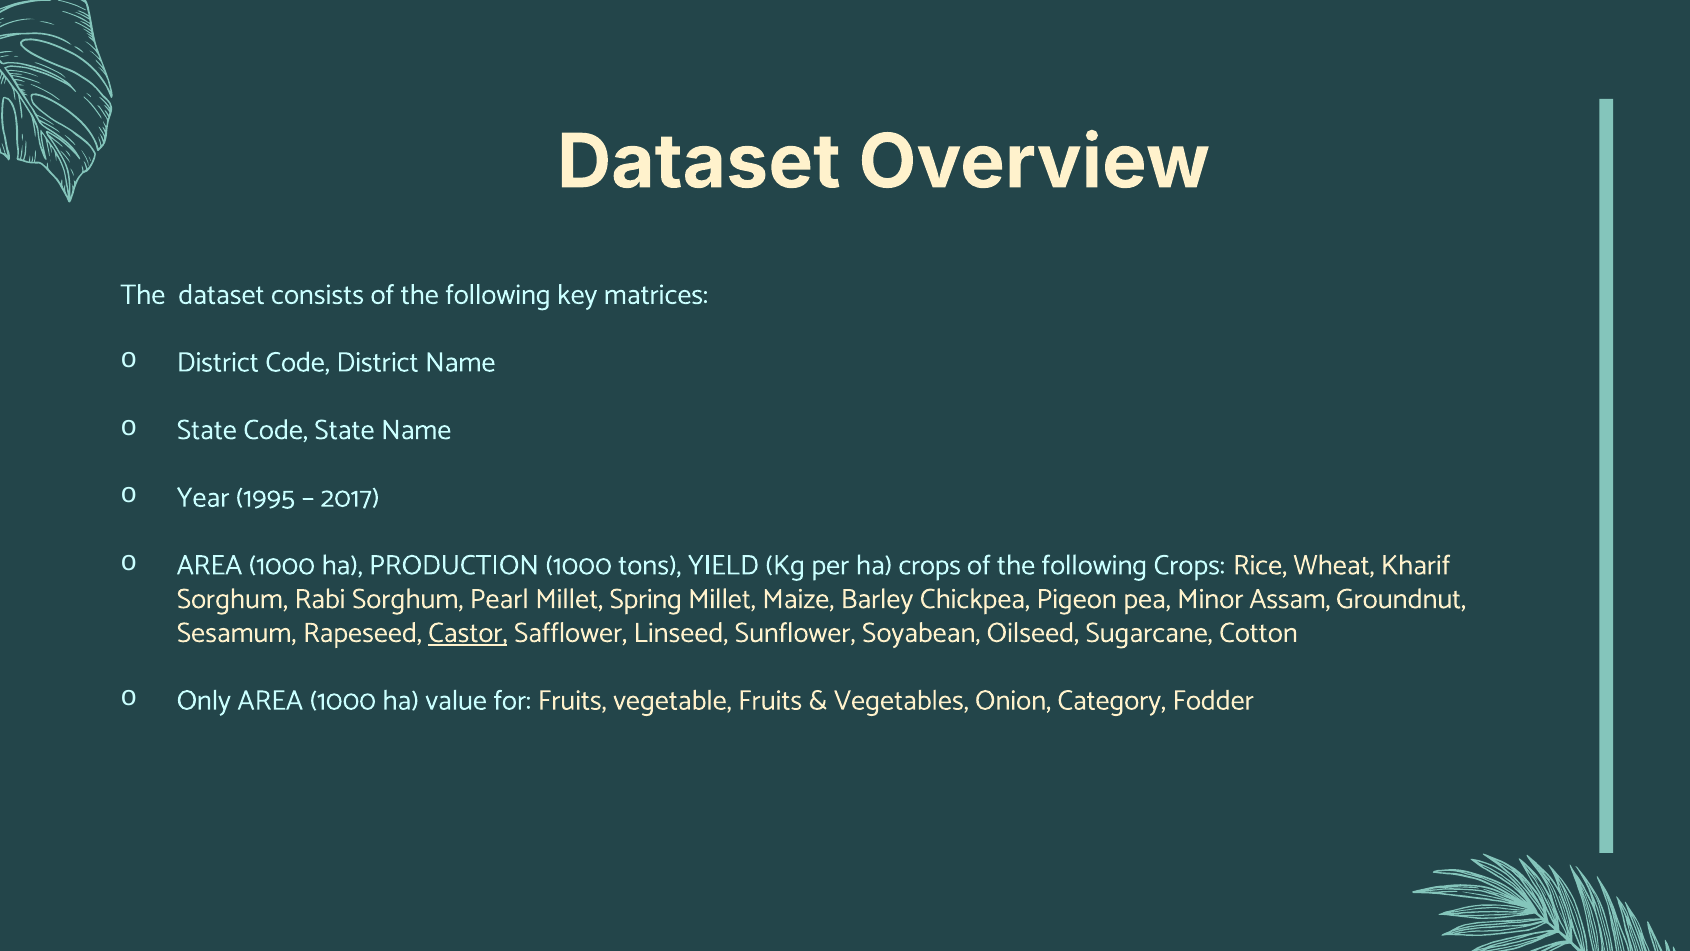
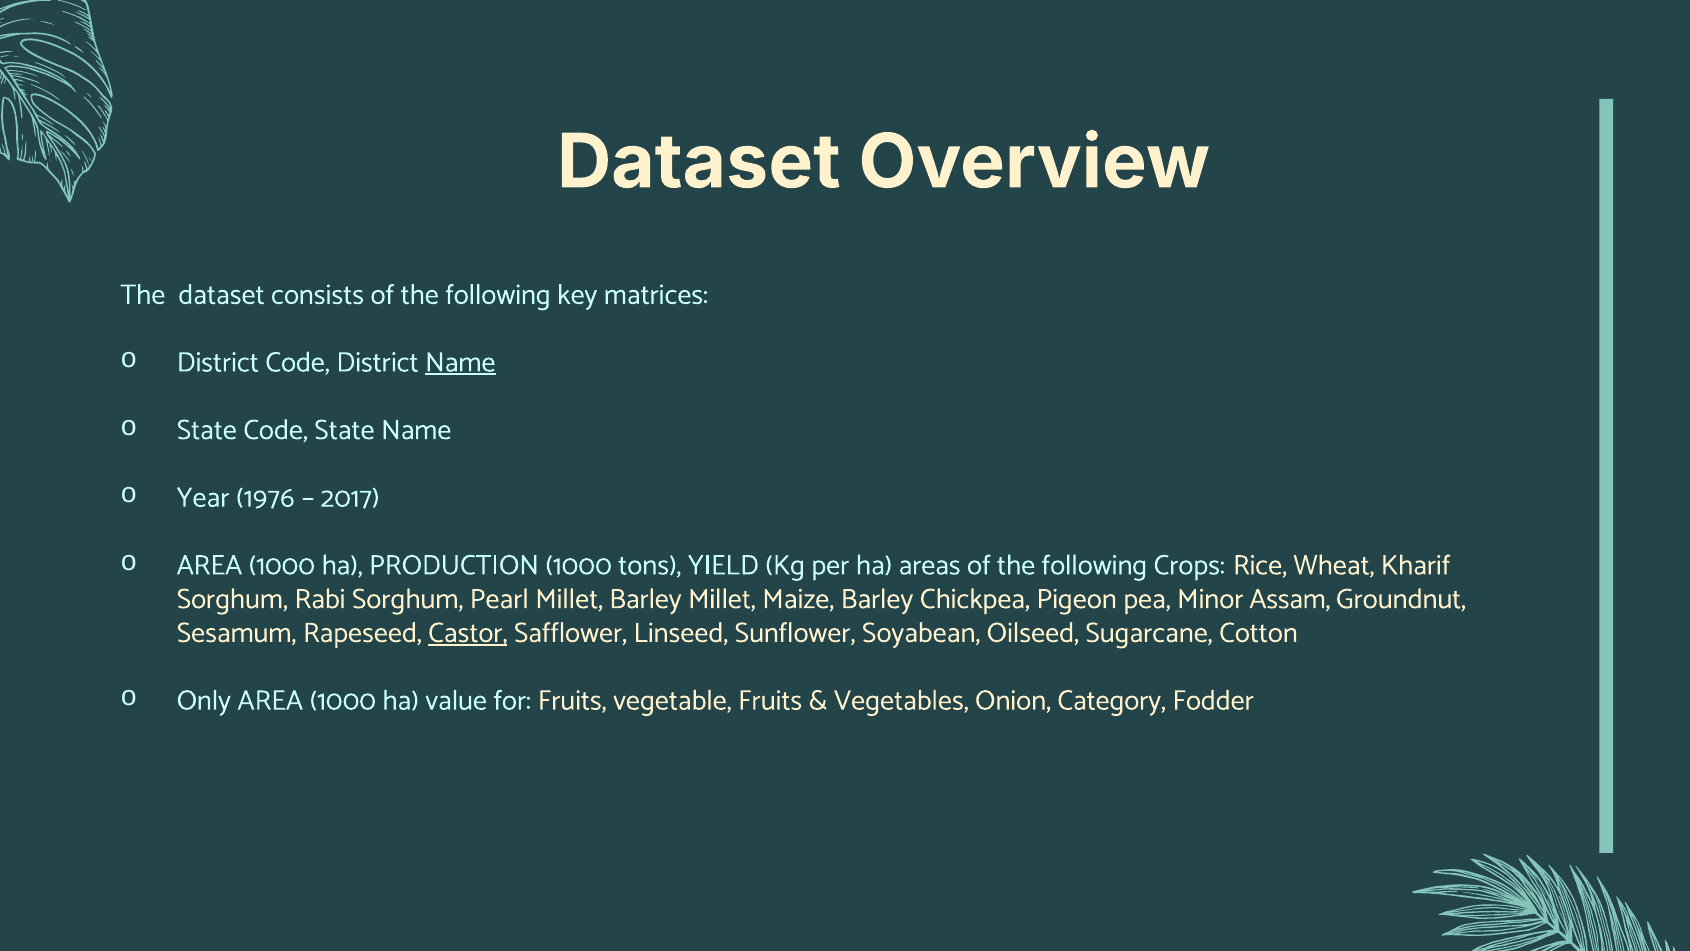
Name at (460, 362) underline: none -> present
1995: 1995 -> 1976
ha crops: crops -> areas
Millet Spring: Spring -> Barley
